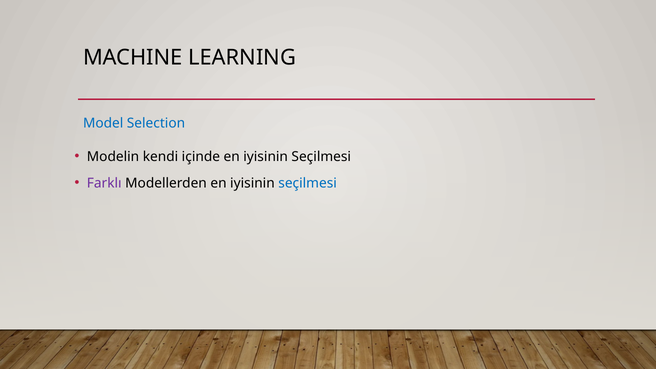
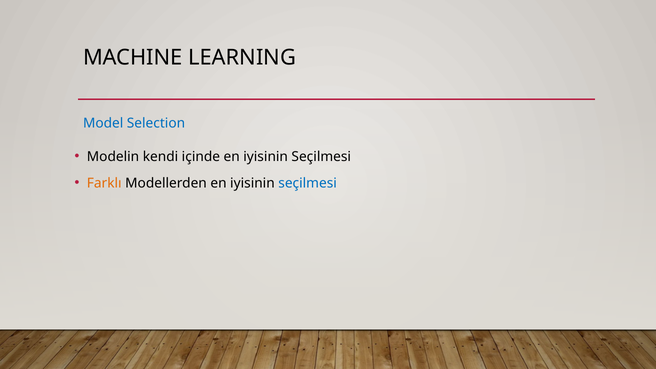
Farklı colour: purple -> orange
